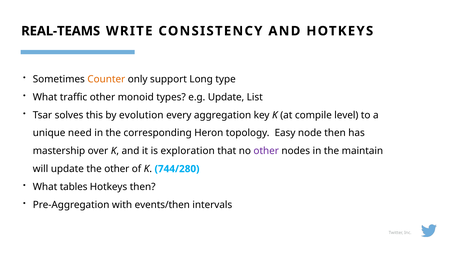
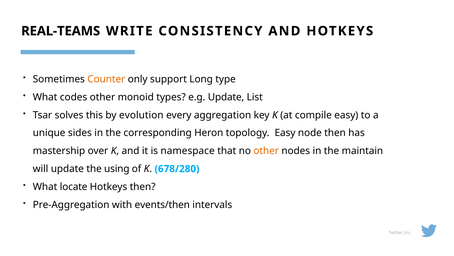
traffic: traffic -> codes
compile level: level -> easy
need: need -> sides
exploration: exploration -> namespace
other at (266, 151) colour: purple -> orange
the other: other -> using
744/280: 744/280 -> 678/280
tables: tables -> locate
